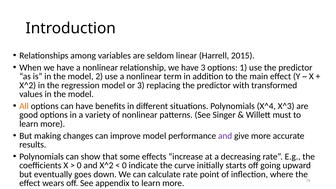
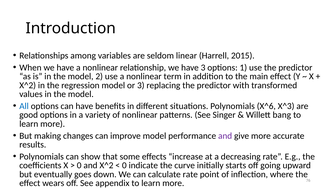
All colour: orange -> blue
X^4: X^4 -> X^6
must: must -> bang
